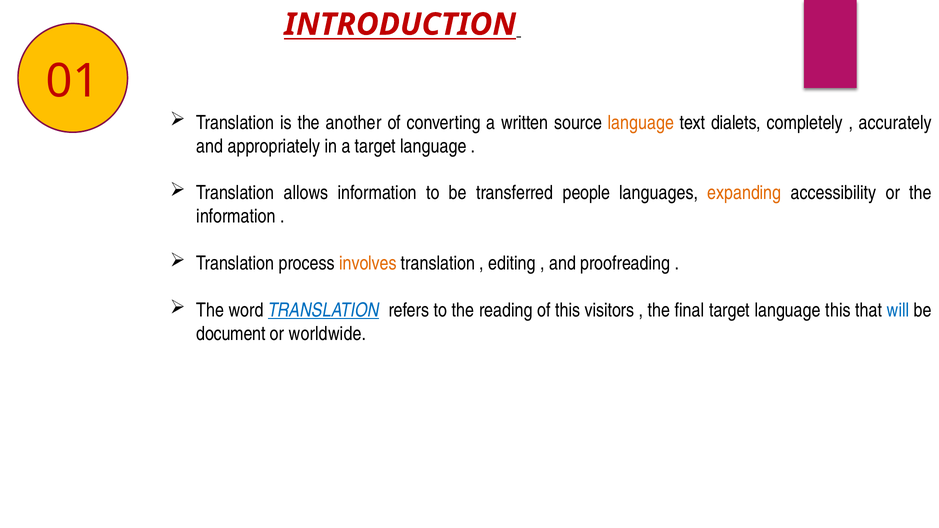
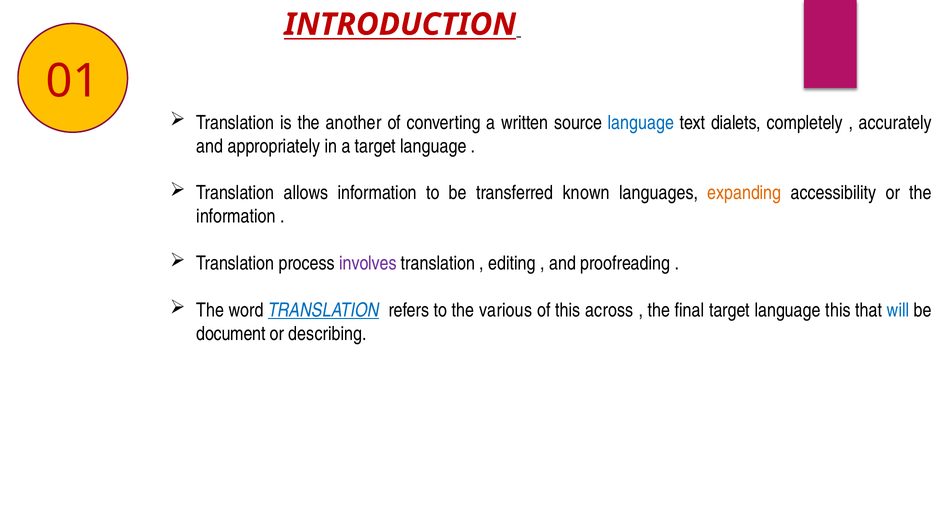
language at (641, 123) colour: orange -> blue
people: people -> known
involves colour: orange -> purple
reading: reading -> various
visitors: visitors -> across
worldwide: worldwide -> describing
